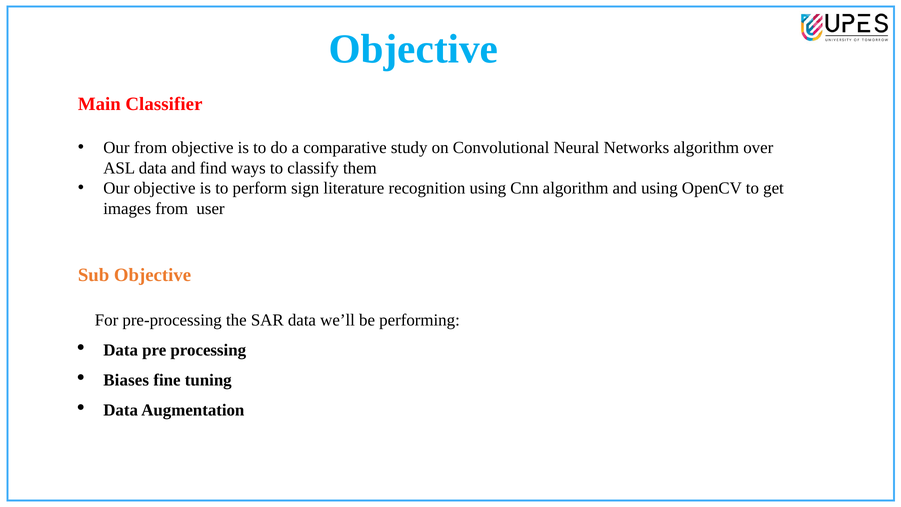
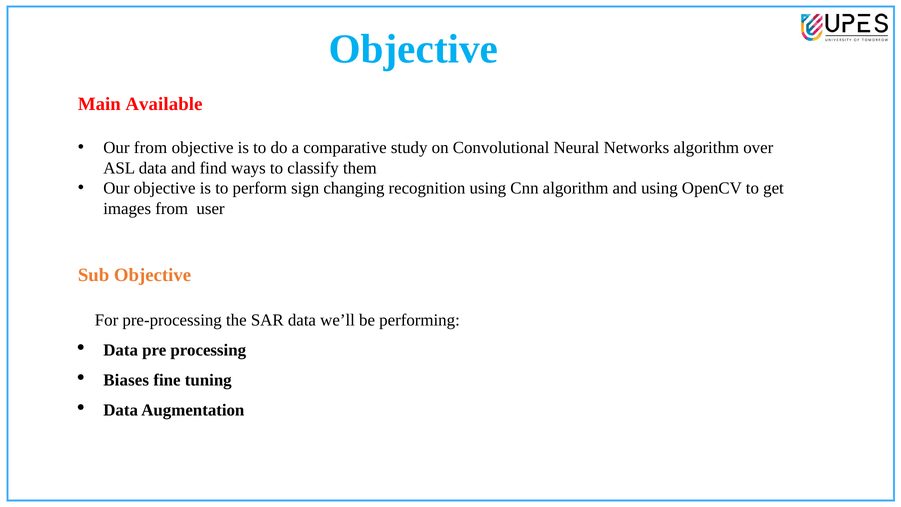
Classifier: Classifier -> Available
literature: literature -> changing
